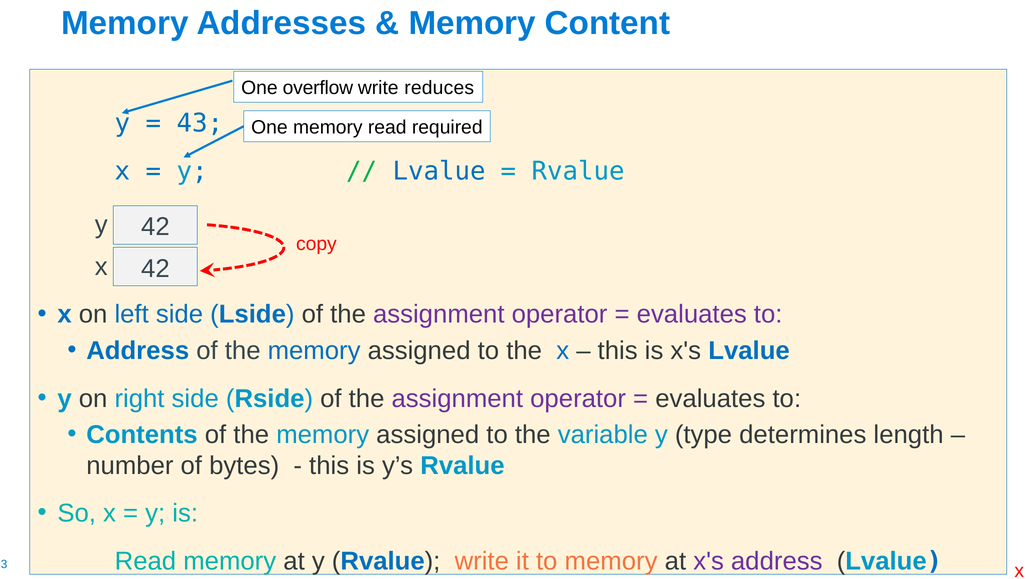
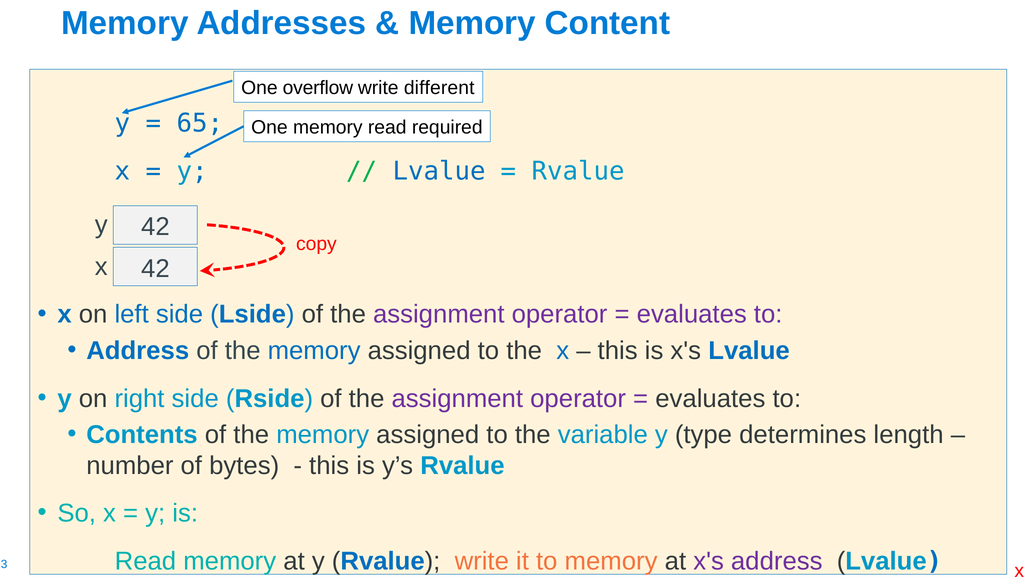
reduces: reduces -> different
43: 43 -> 65
